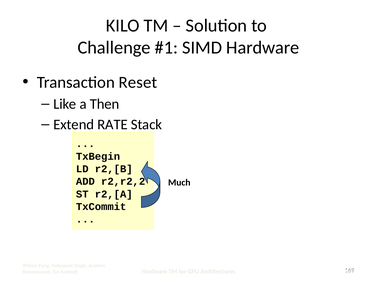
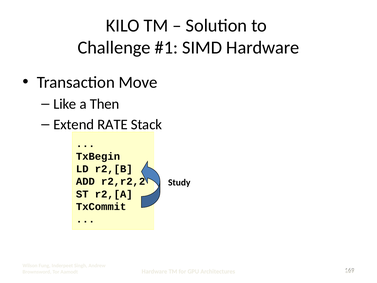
Reset: Reset -> Move
Much: Much -> Study
